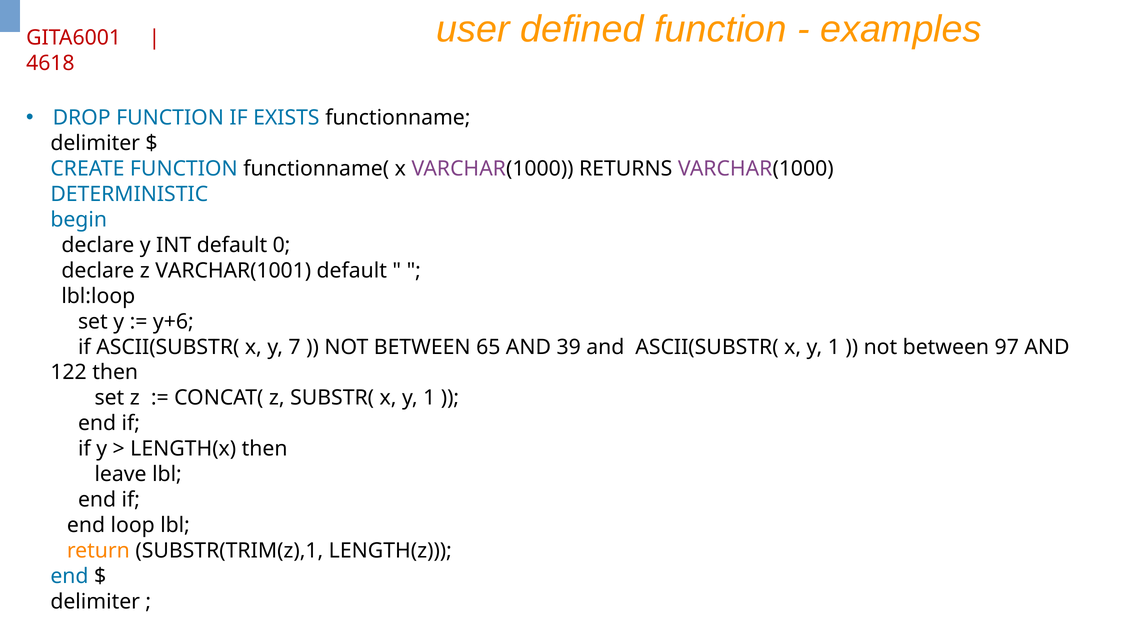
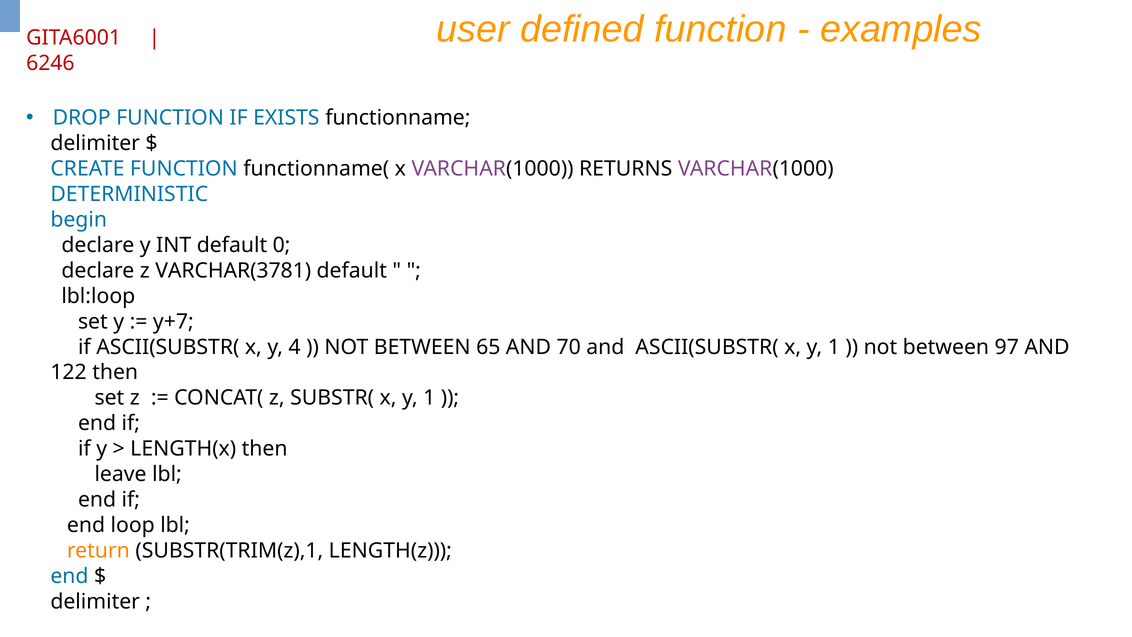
4618: 4618 -> 6246
VARCHAR(1001: VARCHAR(1001 -> VARCHAR(3781
y+6: y+6 -> y+7
7: 7 -> 4
39: 39 -> 70
